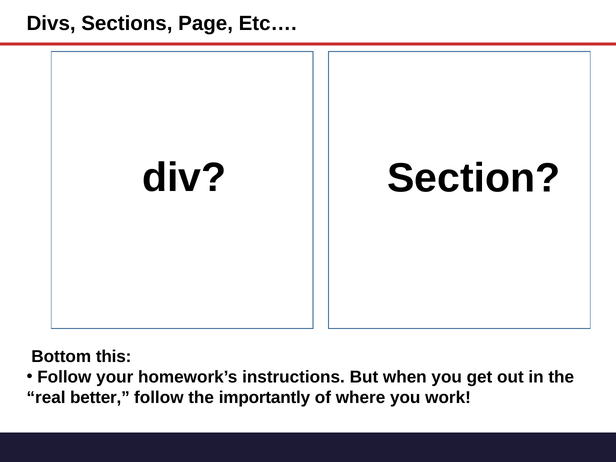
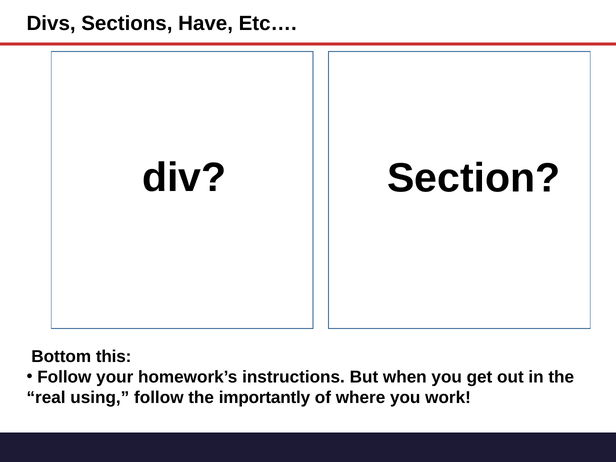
Page: Page -> Have
better: better -> using
